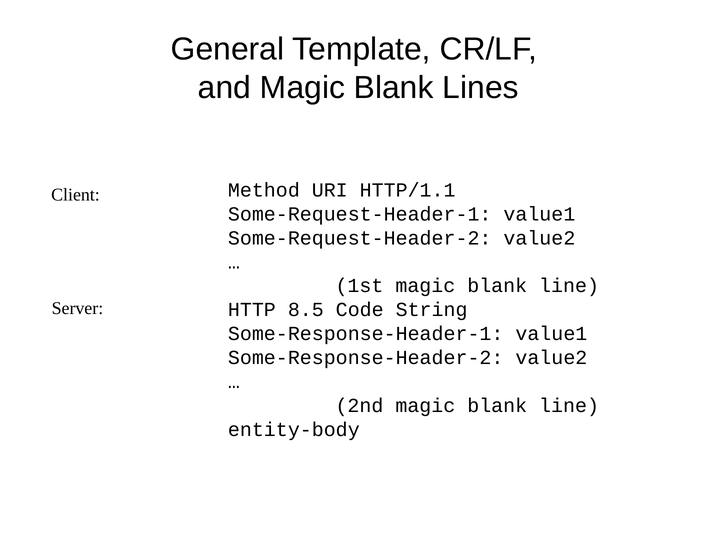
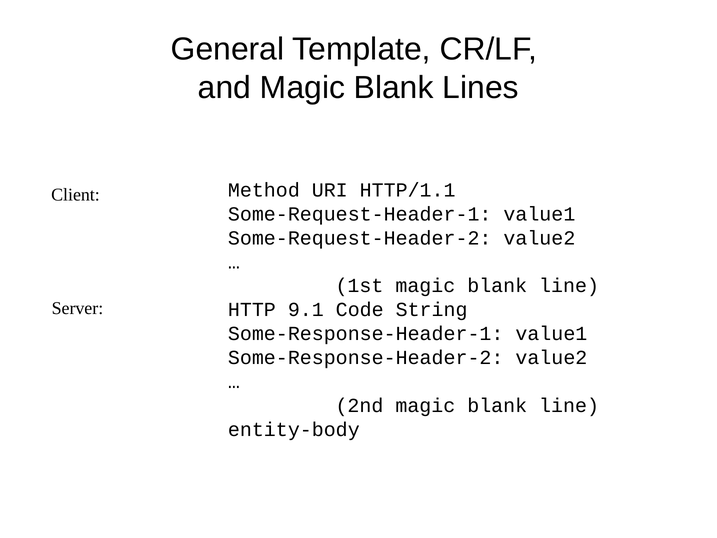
8.5: 8.5 -> 9.1
